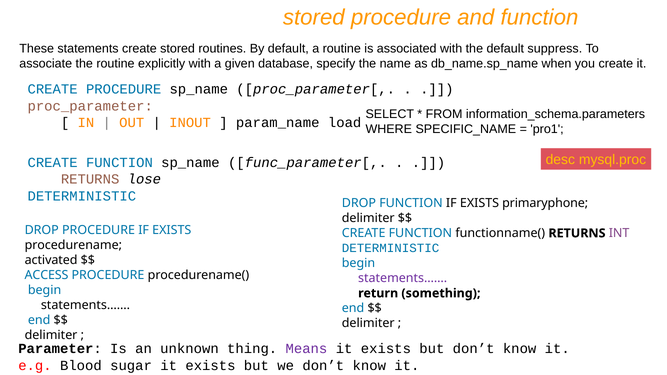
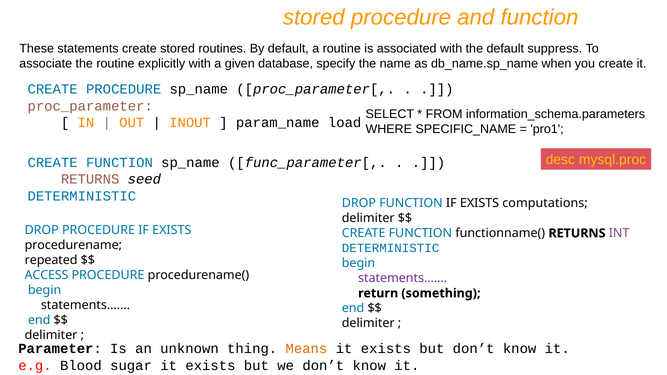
lose: lose -> seed
primaryphone: primaryphone -> computations
activated: activated -> repeated
Means colour: purple -> orange
